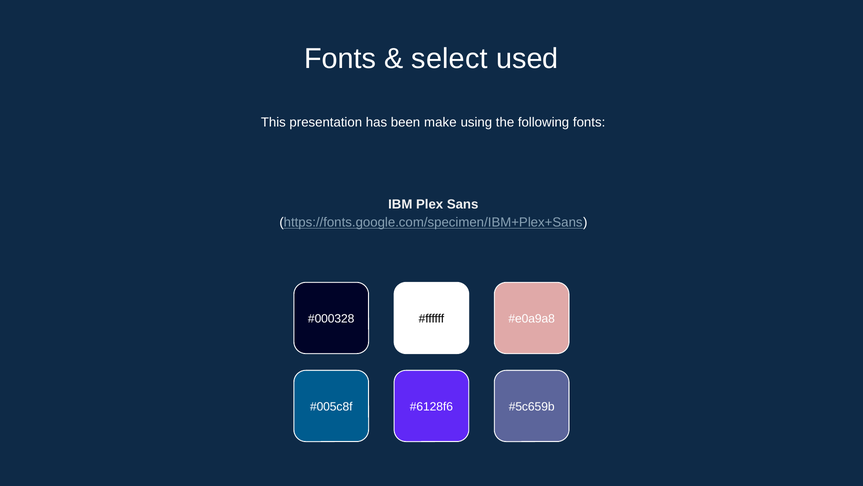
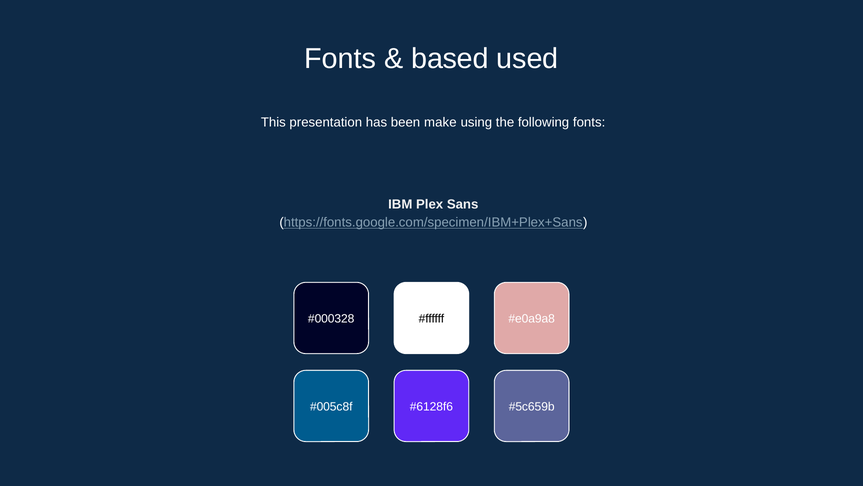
select: select -> based
